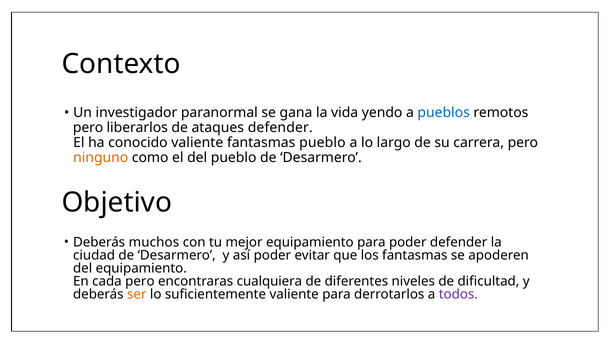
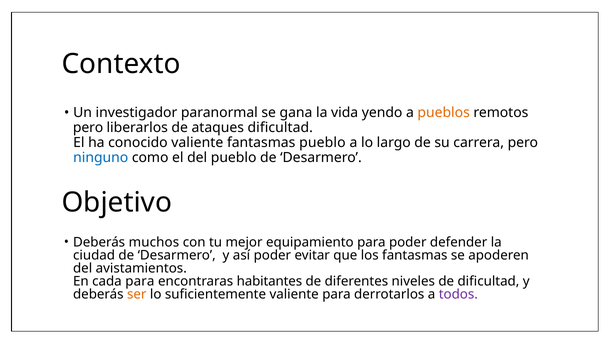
pueblos colour: blue -> orange
ataques defender: defender -> dificultad
ninguno colour: orange -> blue
del equipamiento: equipamiento -> avistamientos
cada pero: pero -> para
cualquiera: cualquiera -> habitantes
